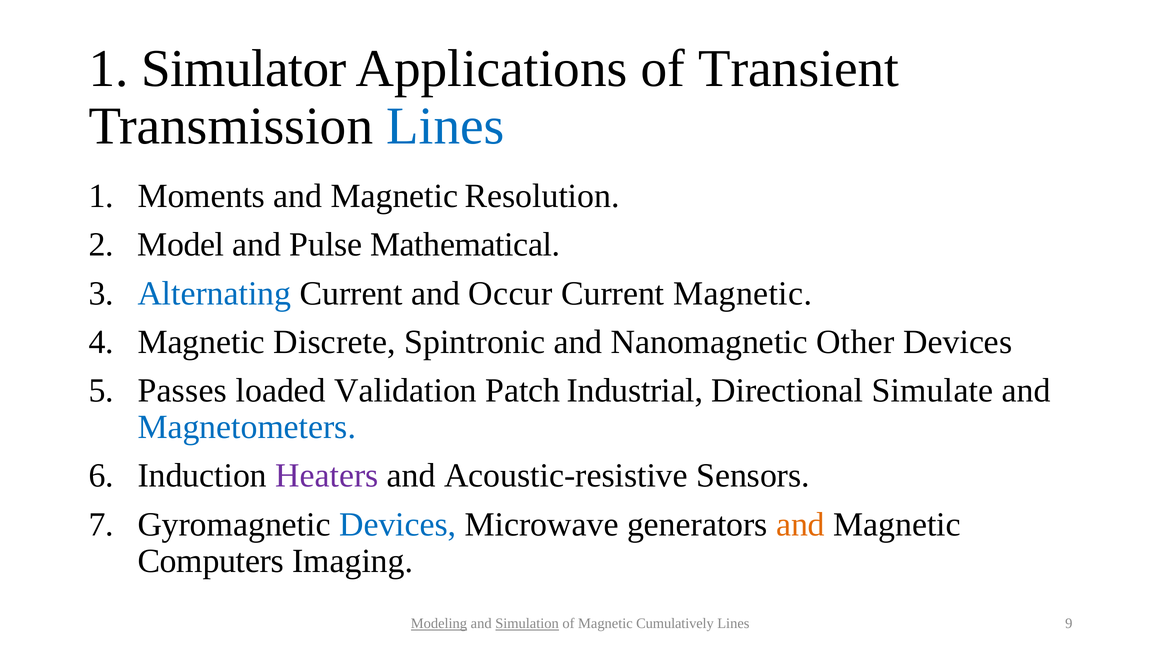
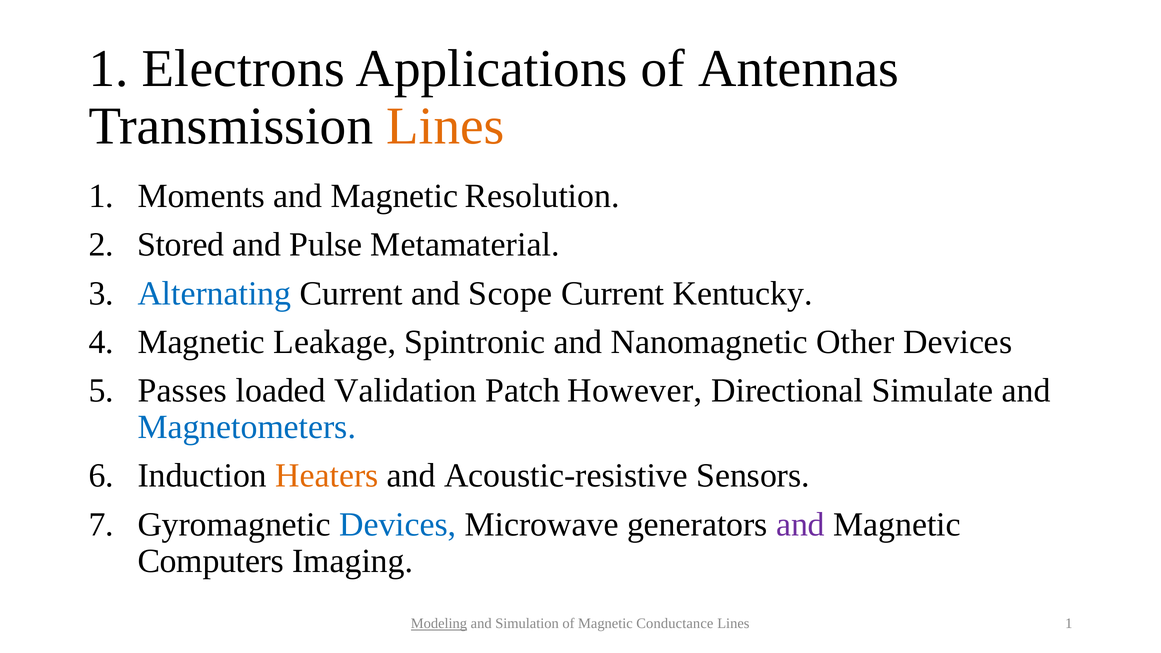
Simulator: Simulator -> Electrons
Transient: Transient -> Antennas
Lines at (445, 126) colour: blue -> orange
Model: Model -> Stored
Mathematical: Mathematical -> Metamaterial
Occur: Occur -> Scope
Current Magnetic: Magnetic -> Kentucky
Discrete: Discrete -> Leakage
Industrial: Industrial -> However
Heaters colour: purple -> orange
and at (800, 524) colour: orange -> purple
Simulation underline: present -> none
Cumulatively: Cumulatively -> Conductance
9 at (1069, 624): 9 -> 1
